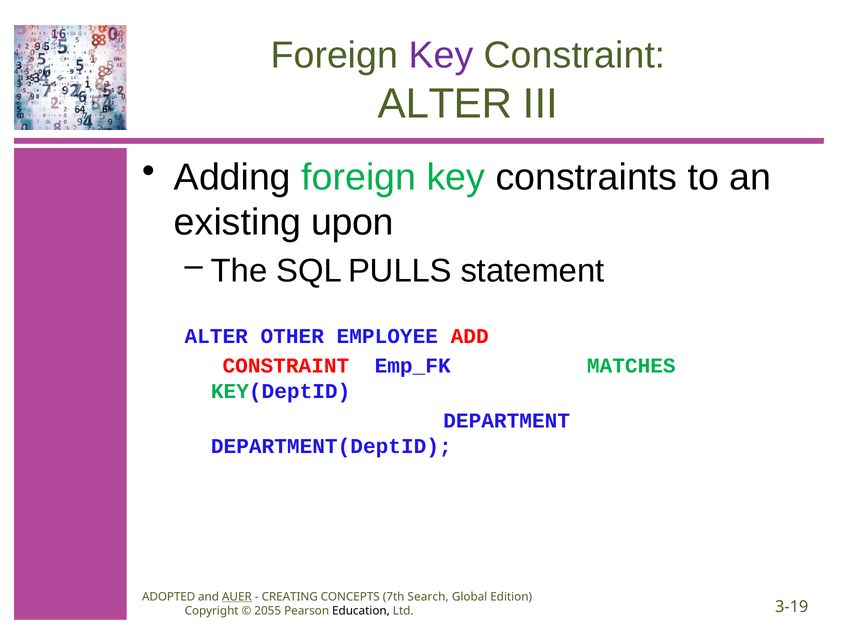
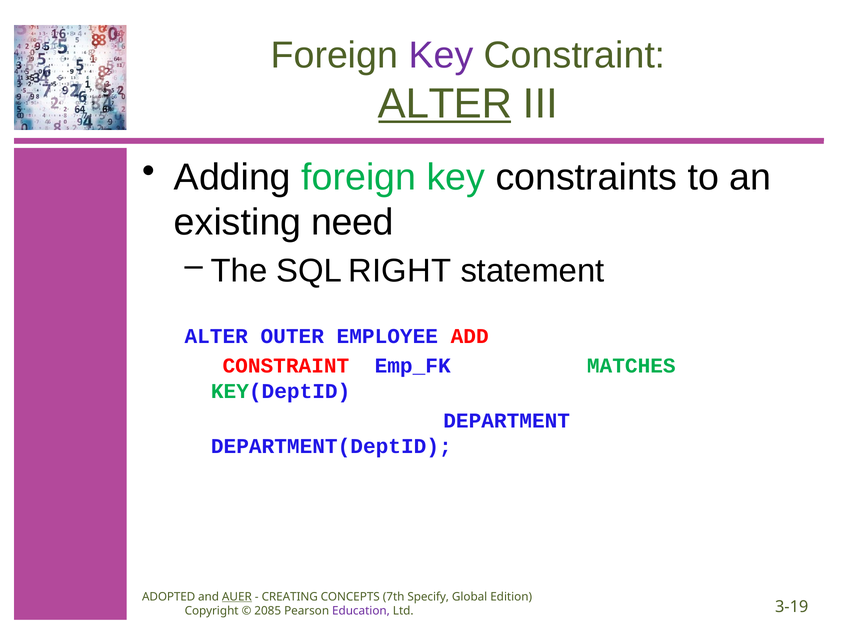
ALTER at (445, 104) underline: none -> present
upon: upon -> need
PULLS: PULLS -> RIGHT
OTHER: OTHER -> OUTER
Search: Search -> Specify
2055: 2055 -> 2085
Education colour: black -> purple
